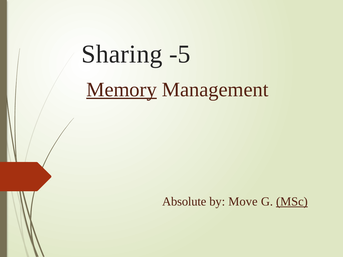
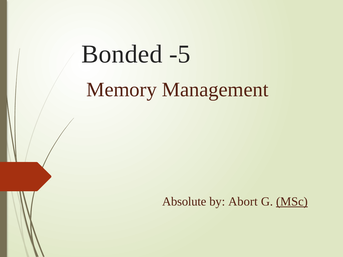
Sharing: Sharing -> Bonded
Memory underline: present -> none
Move: Move -> Abort
